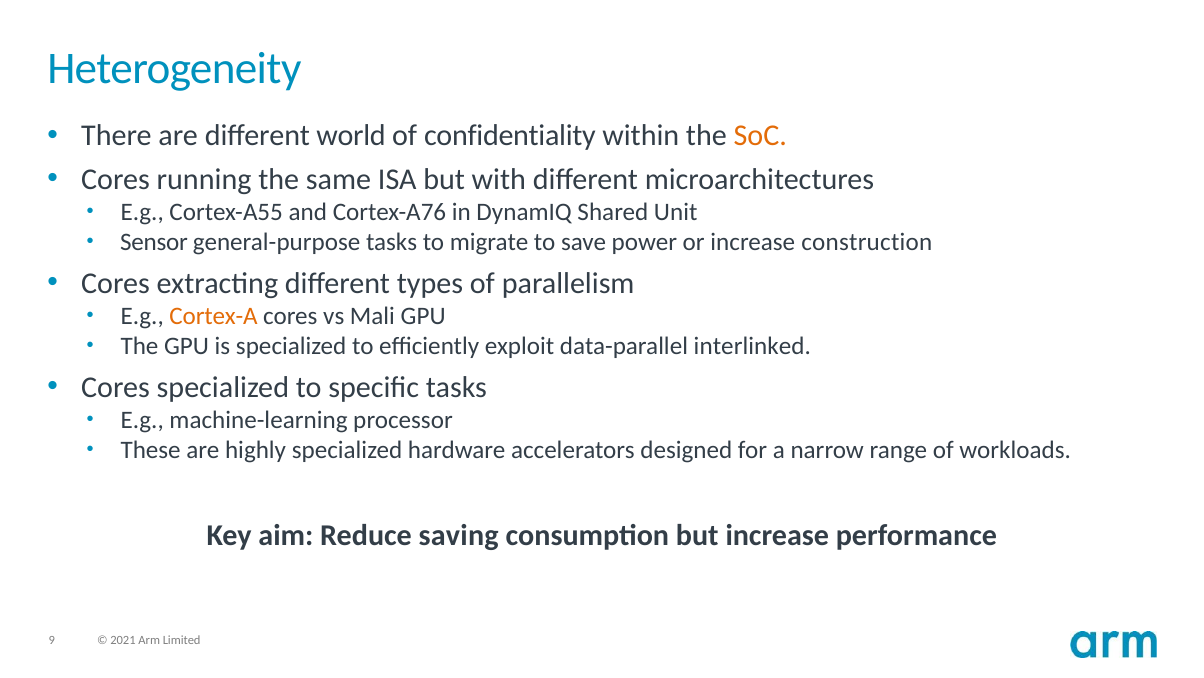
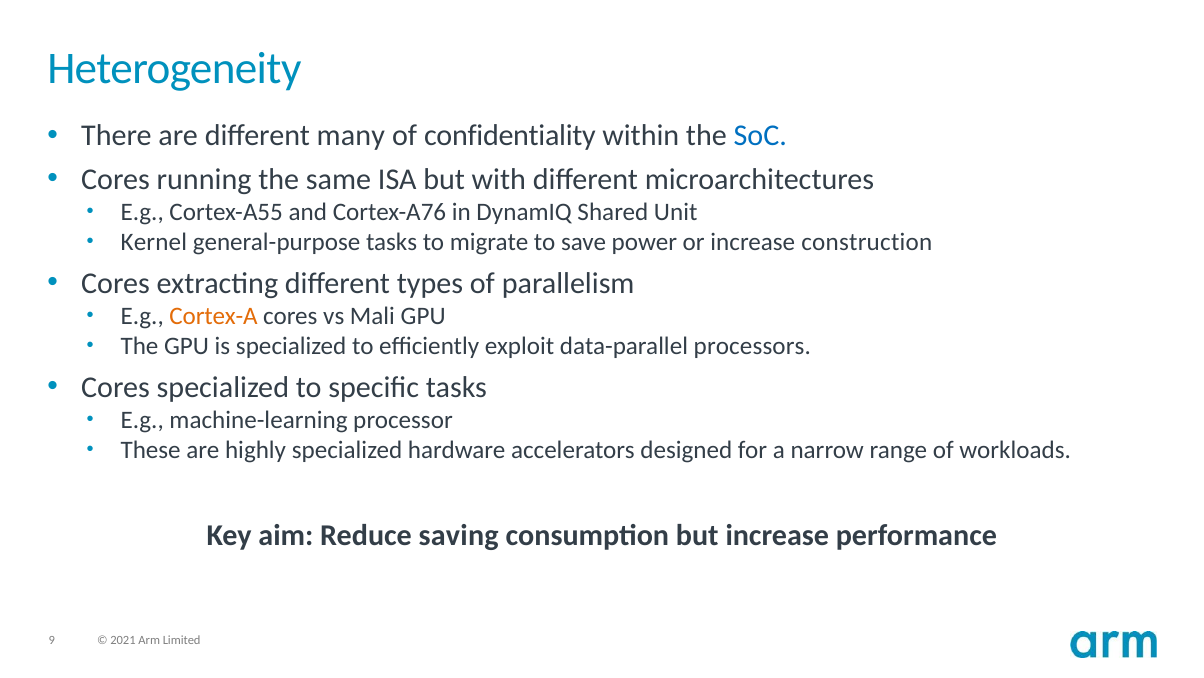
world: world -> many
SoC colour: orange -> blue
Sensor: Sensor -> Kernel
interlinked: interlinked -> processors
